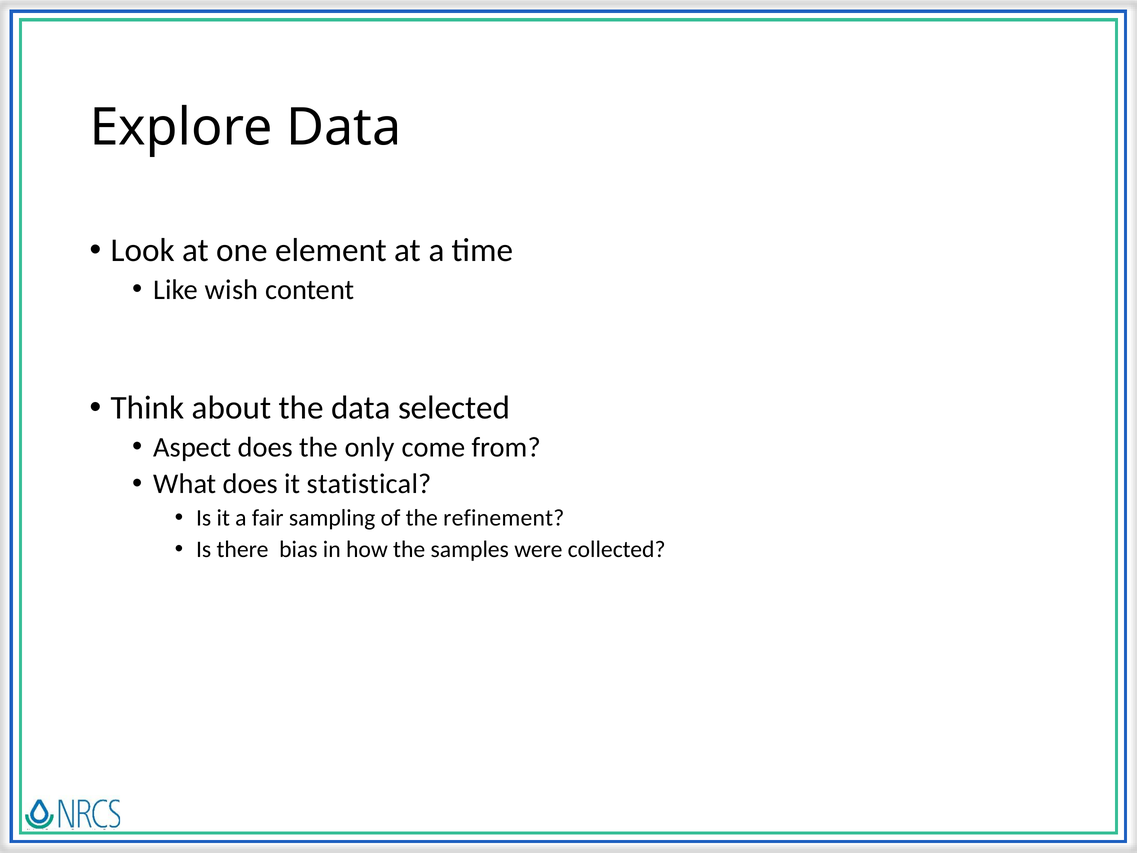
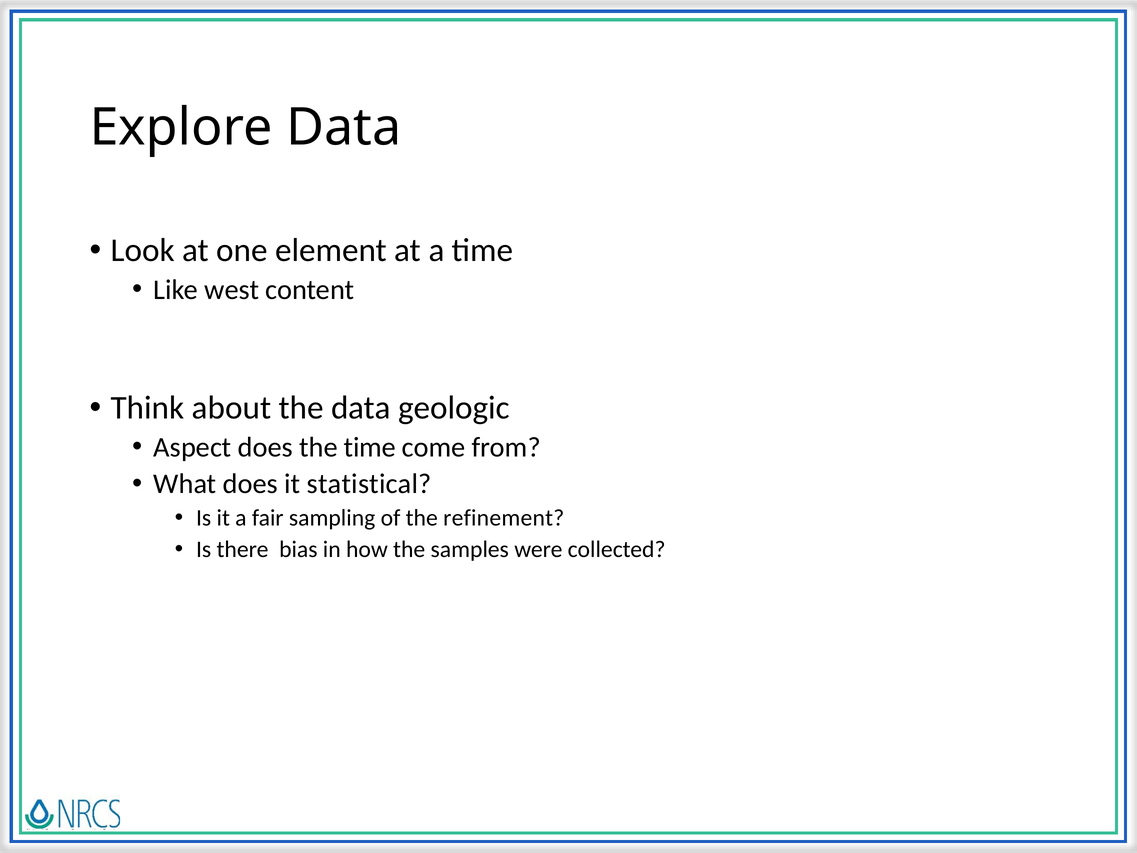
wish: wish -> west
selected: selected -> geologic
the only: only -> time
